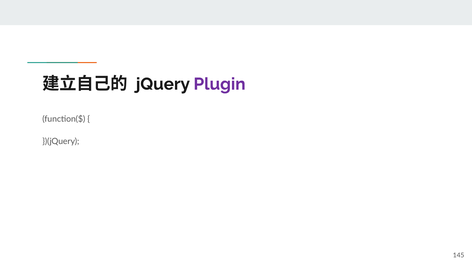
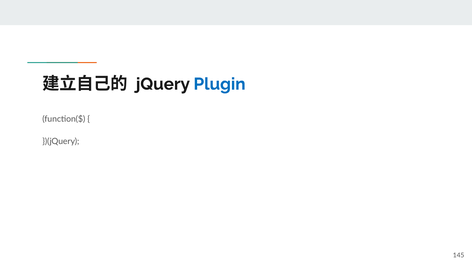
Plugin colour: purple -> blue
